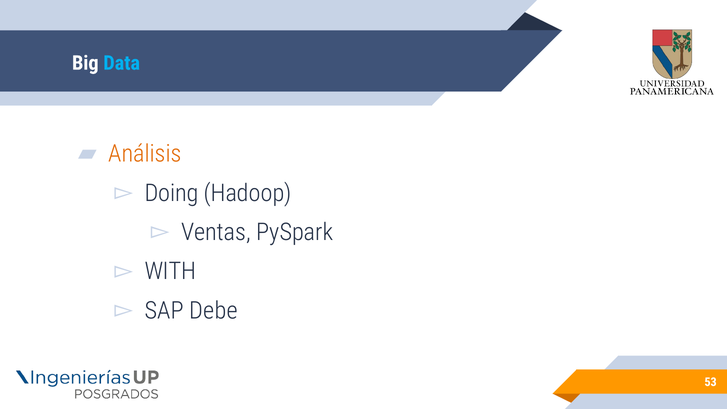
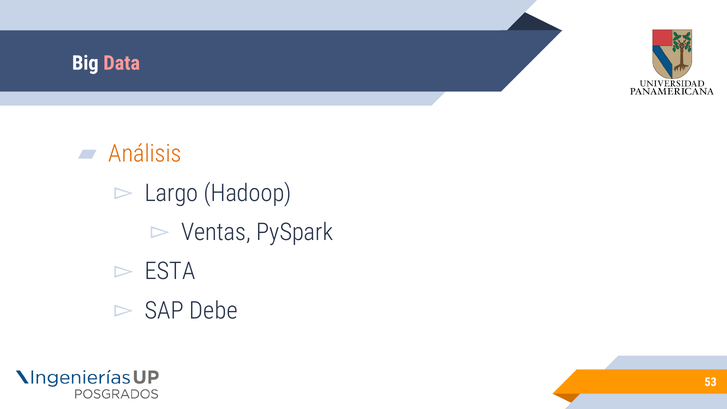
Data colour: light blue -> pink
Doing: Doing -> Largo
WITH: WITH -> ESTA
